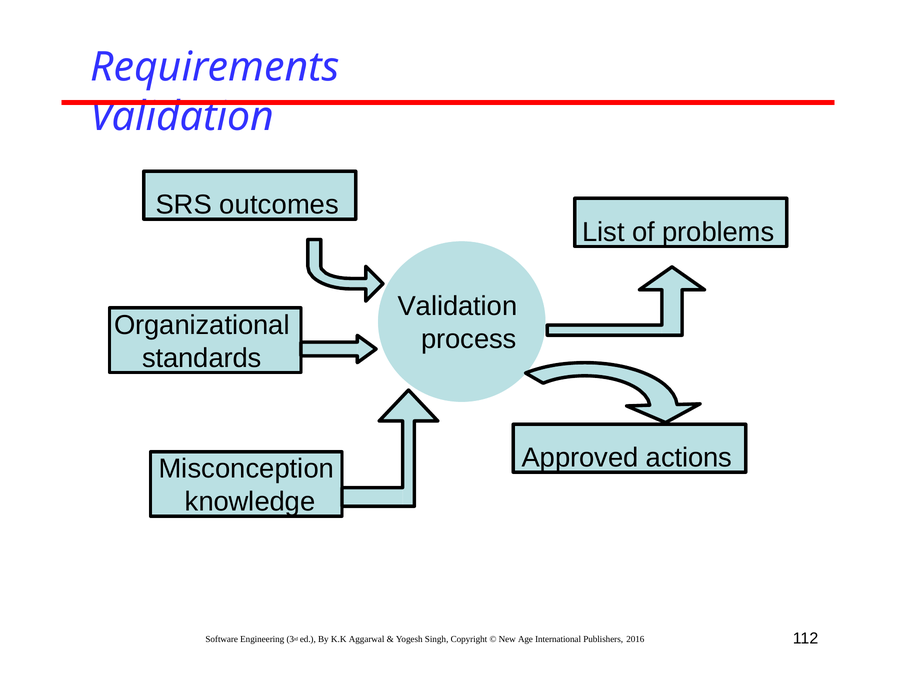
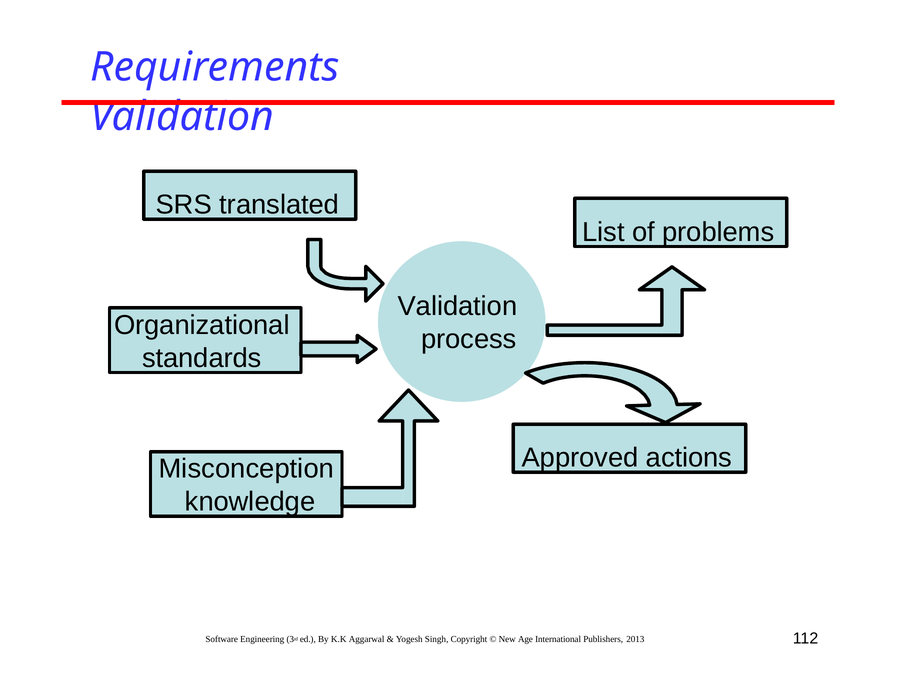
outcomes: outcomes -> translated
2016: 2016 -> 2013
